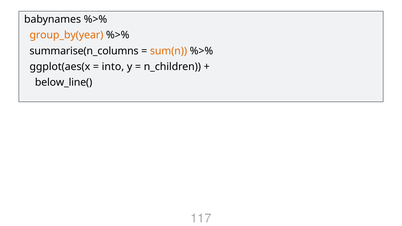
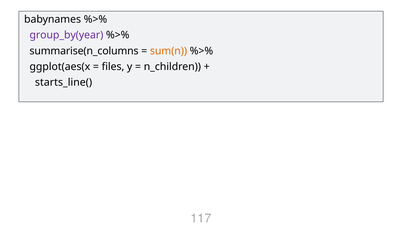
group_by(year colour: orange -> purple
into: into -> files
below_line(: below_line( -> starts_line(
